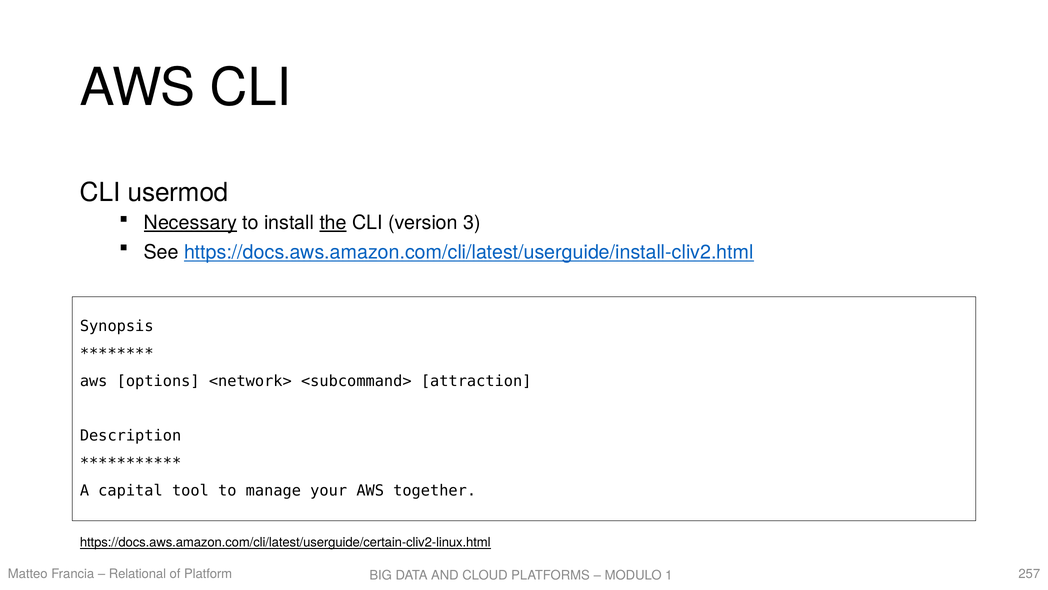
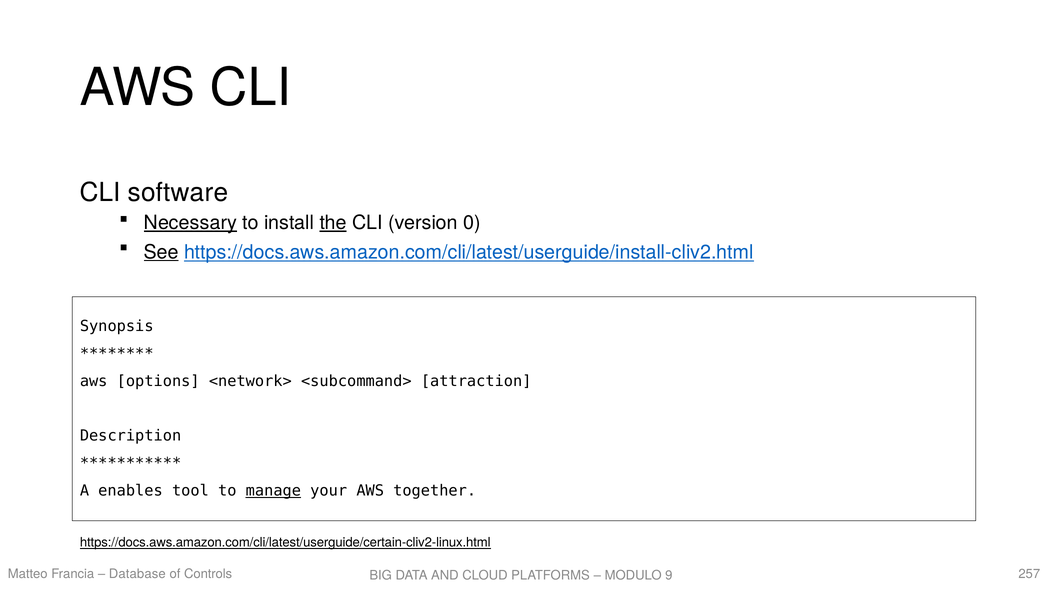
usermod: usermod -> software
3: 3 -> 0
See underline: none -> present
capital: capital -> enables
manage underline: none -> present
Relational: Relational -> Database
Platform: Platform -> Controls
1: 1 -> 9
